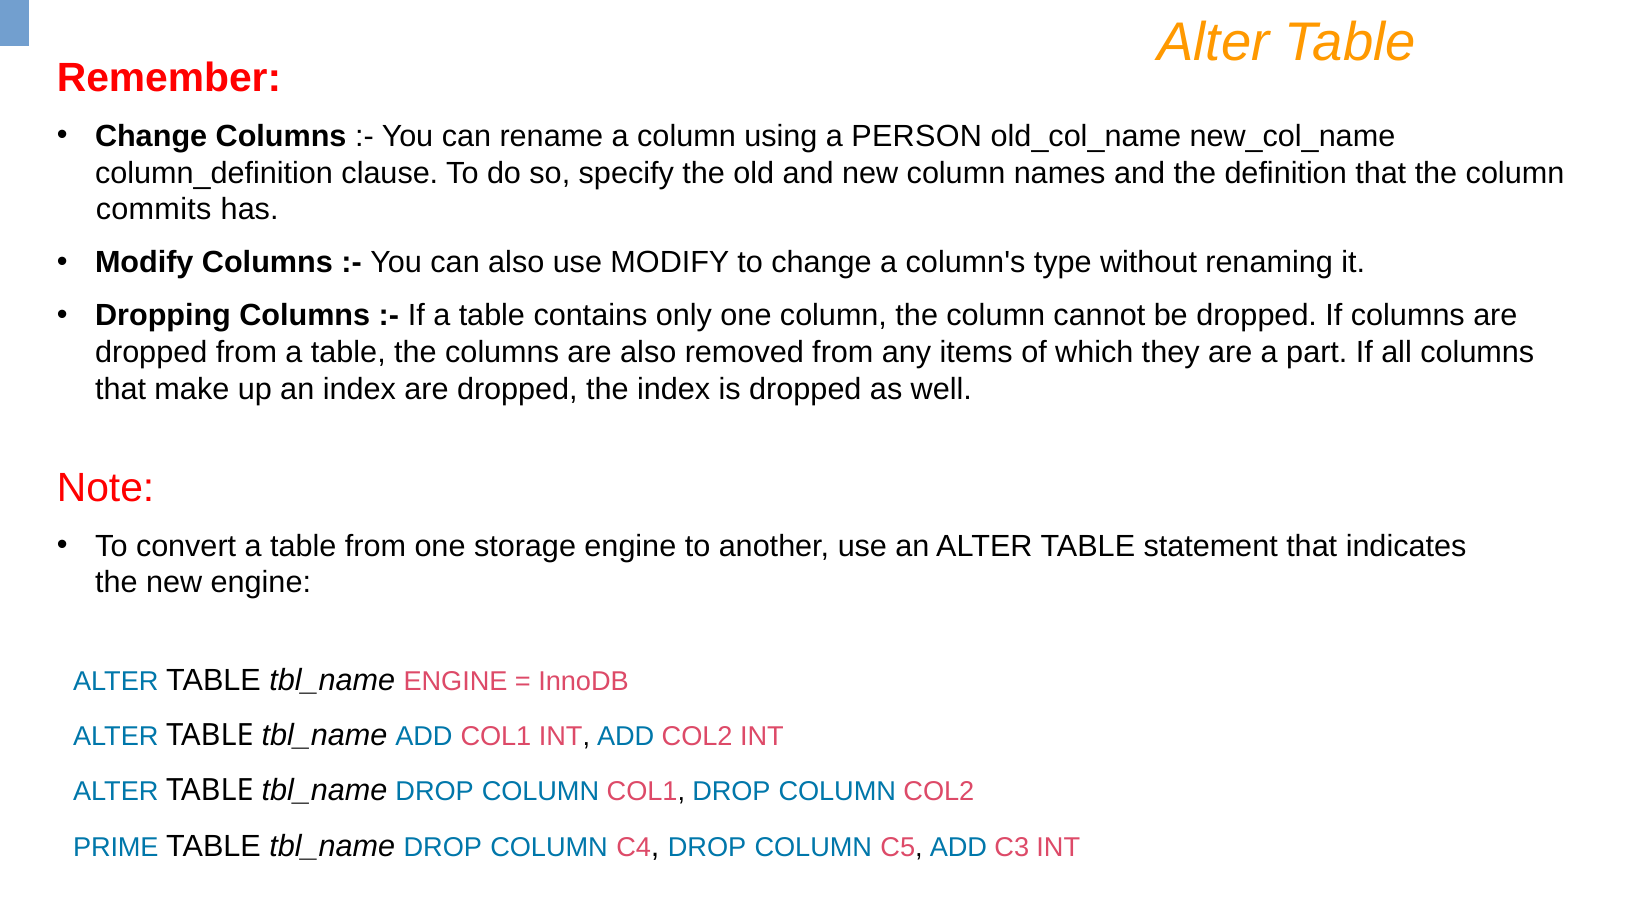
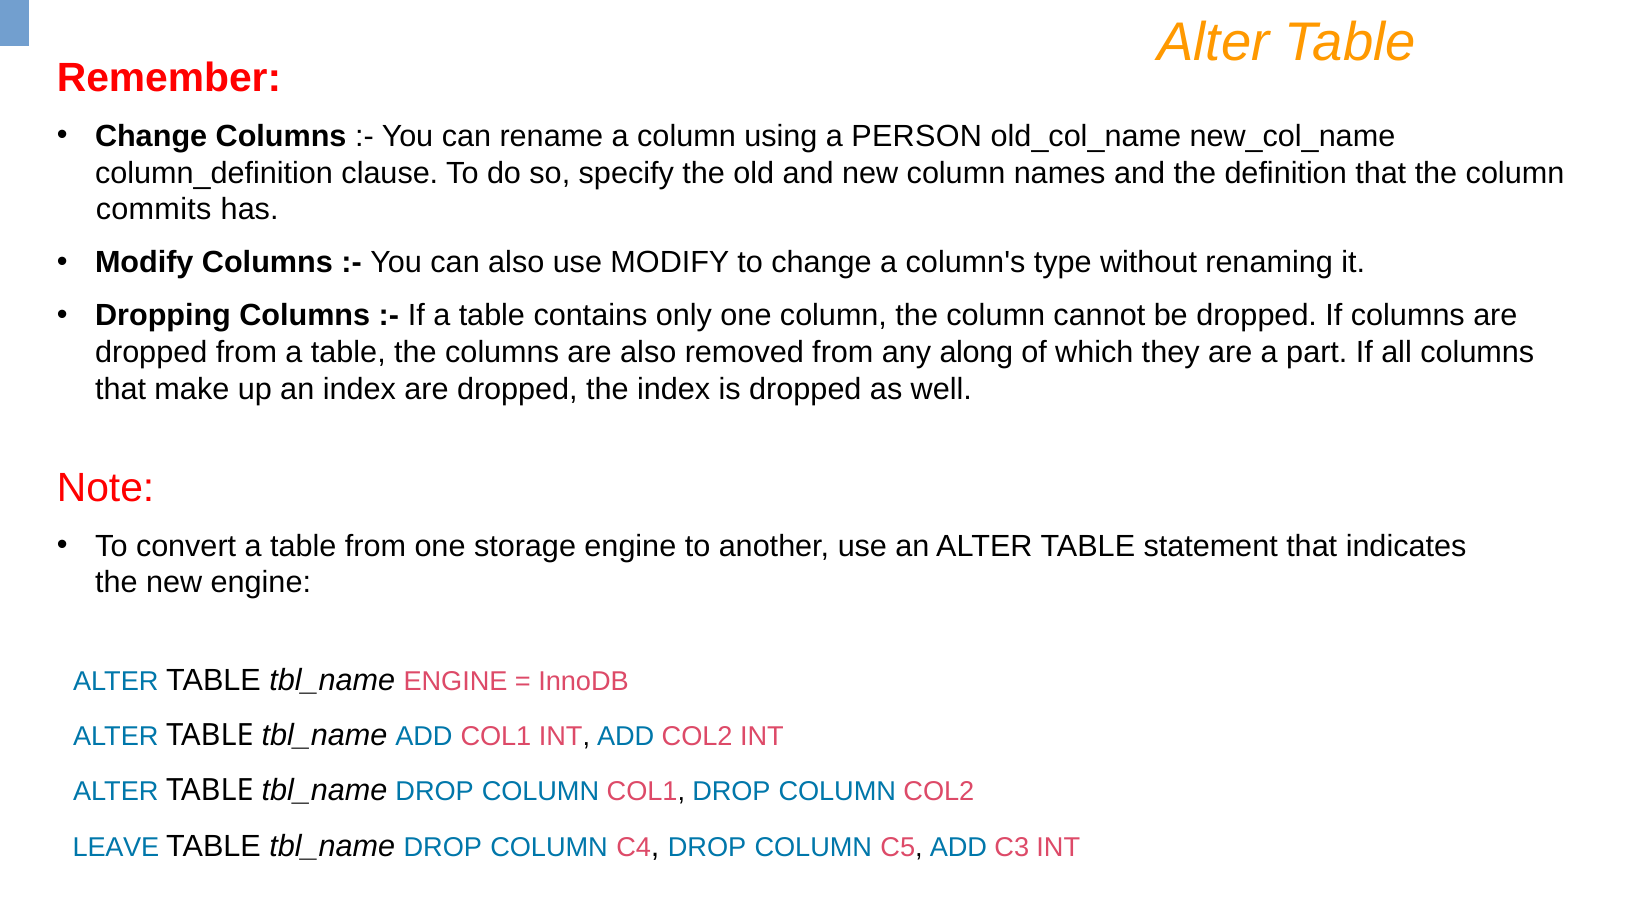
items: items -> along
PRIME: PRIME -> LEAVE
